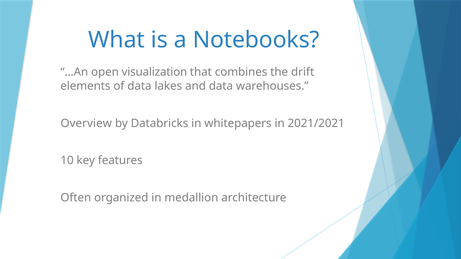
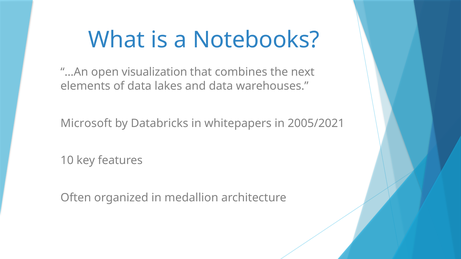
drift: drift -> next
Overview: Overview -> Microsoft
2021/2021: 2021/2021 -> 2005/2021
